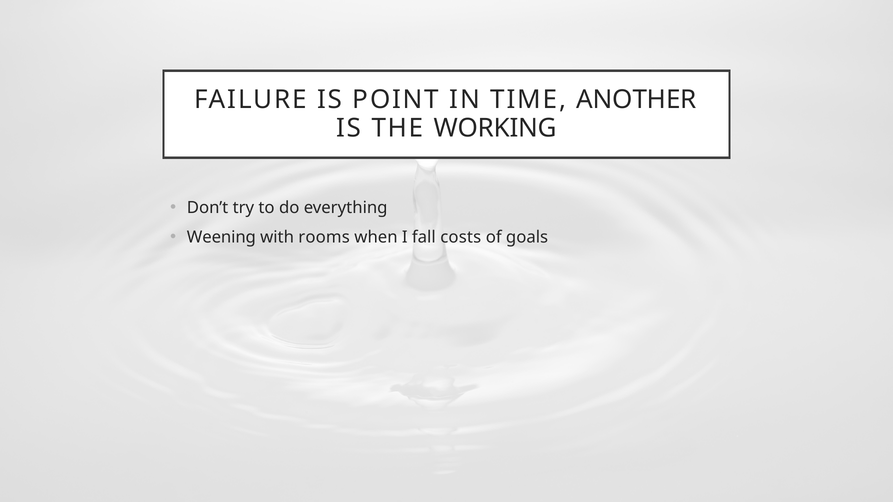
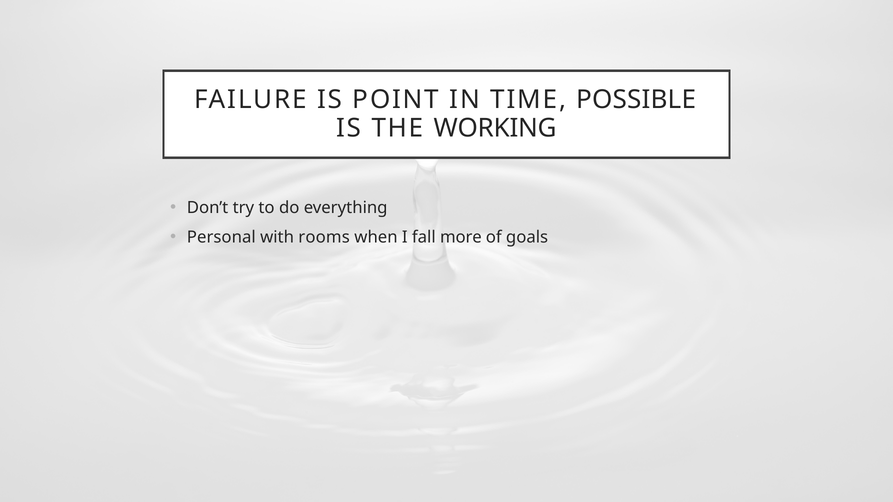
ANOTHER: ANOTHER -> POSSIBLE
Weening: Weening -> Personal
costs: costs -> more
